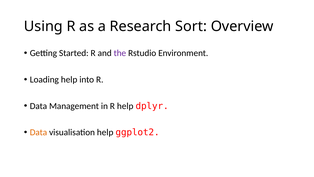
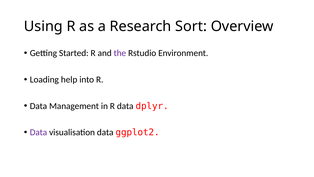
R help: help -> data
Data at (38, 132) colour: orange -> purple
visualisation help: help -> data
